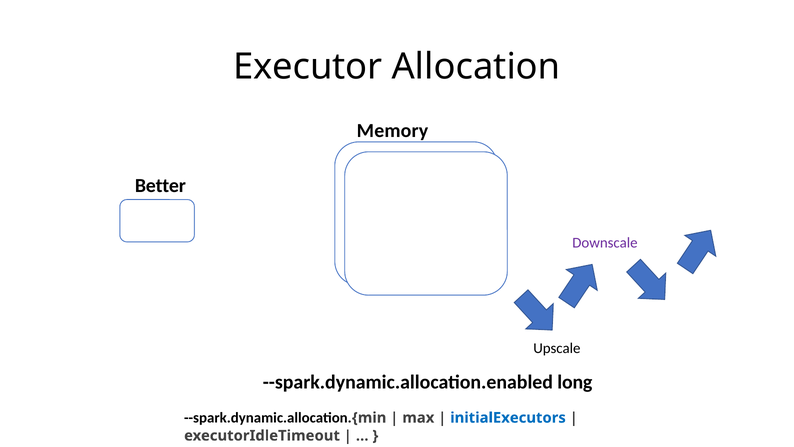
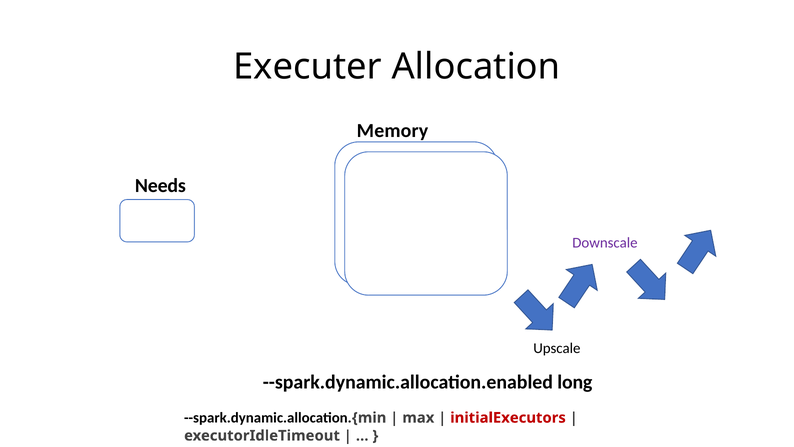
Executor: Executor -> Executer
Better: Better -> Needs
initialExecutors colour: blue -> red
